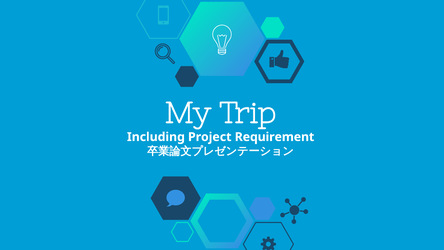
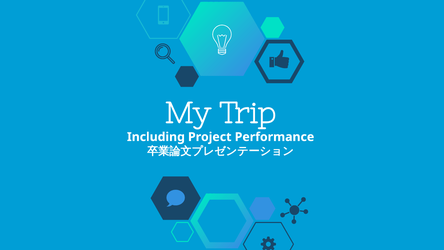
Requirement: Requirement -> Performance
